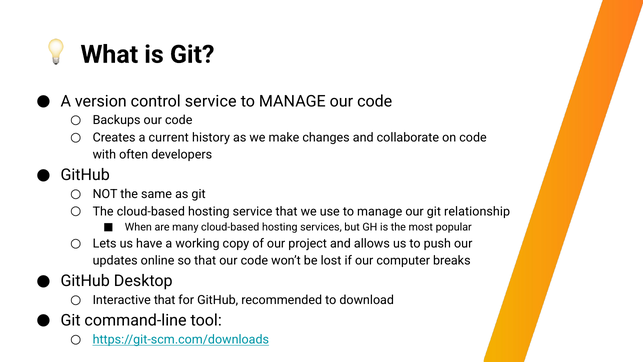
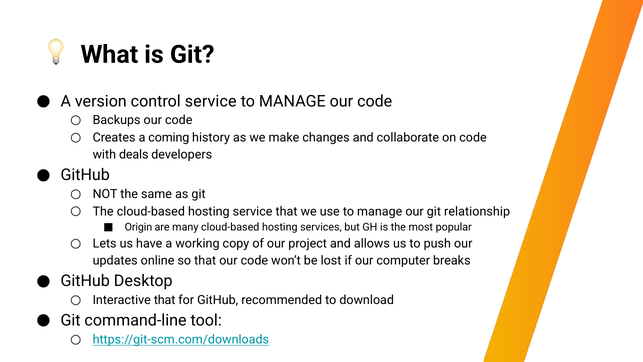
current: current -> coming
often: often -> deals
When: When -> Origin
